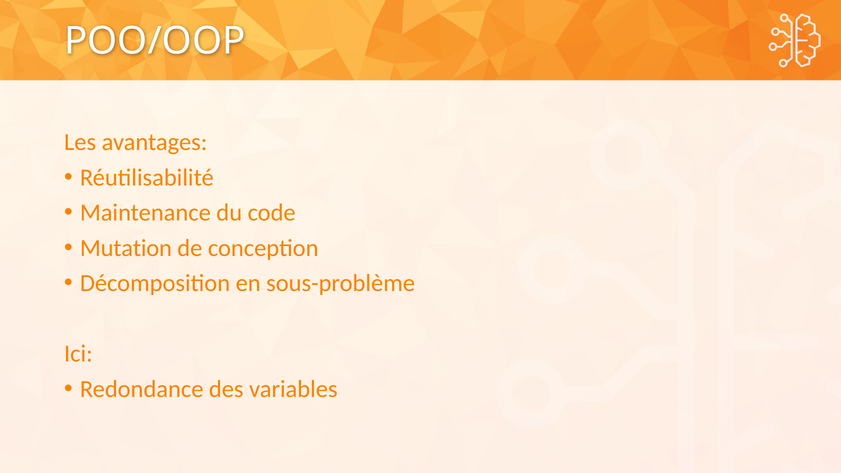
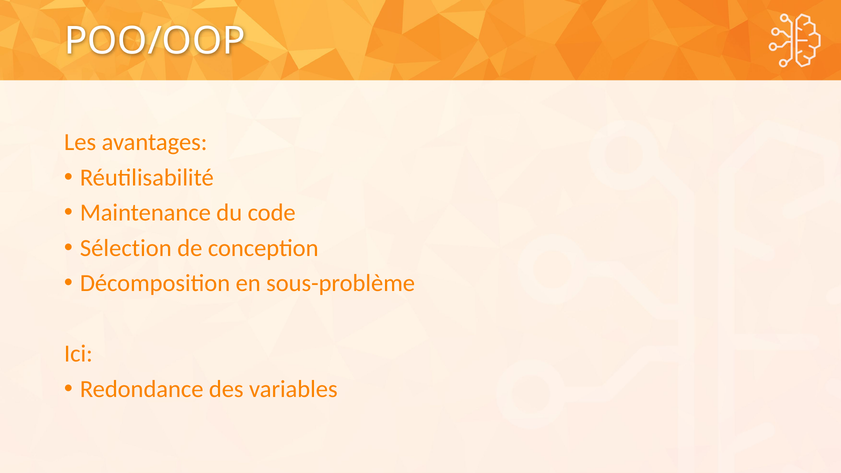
Mutation: Mutation -> Sélection
